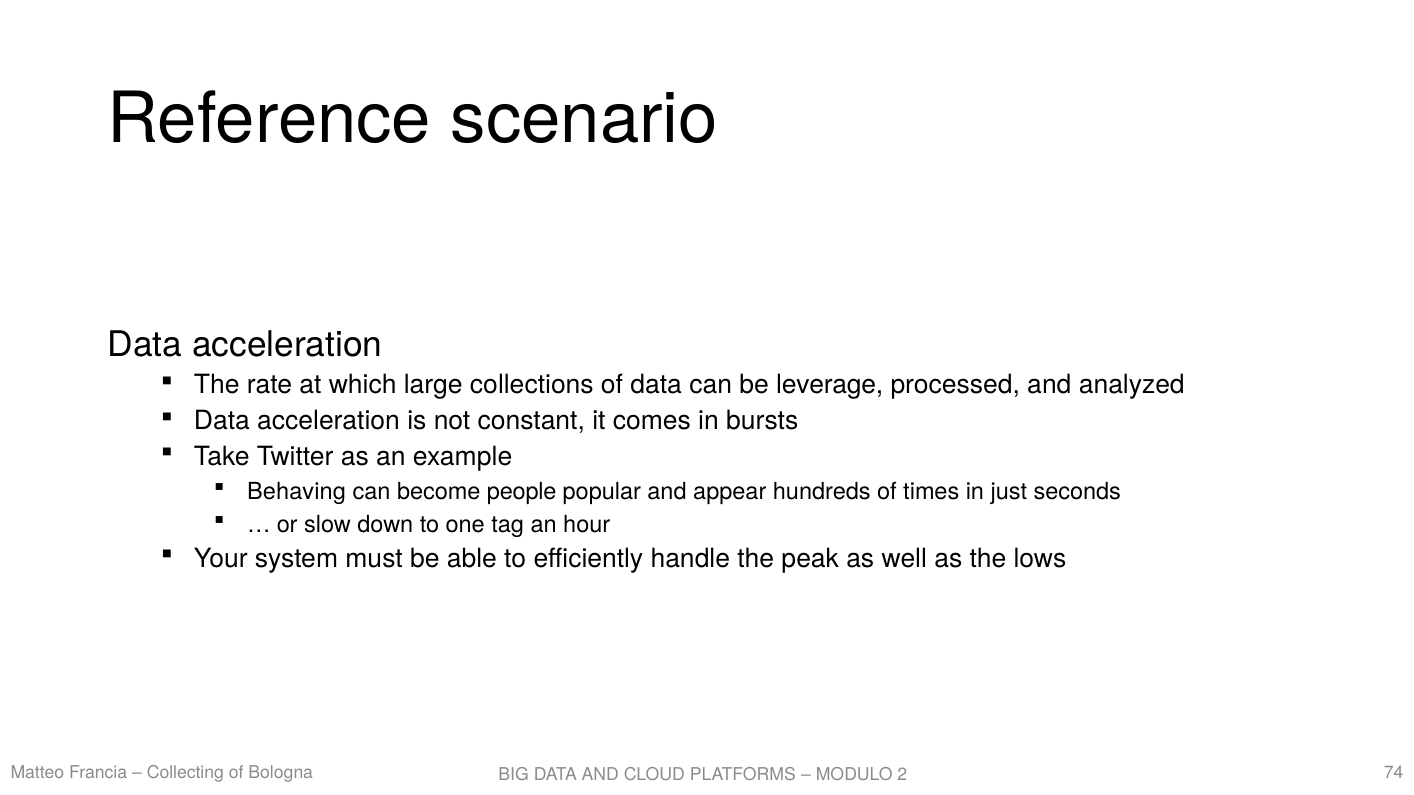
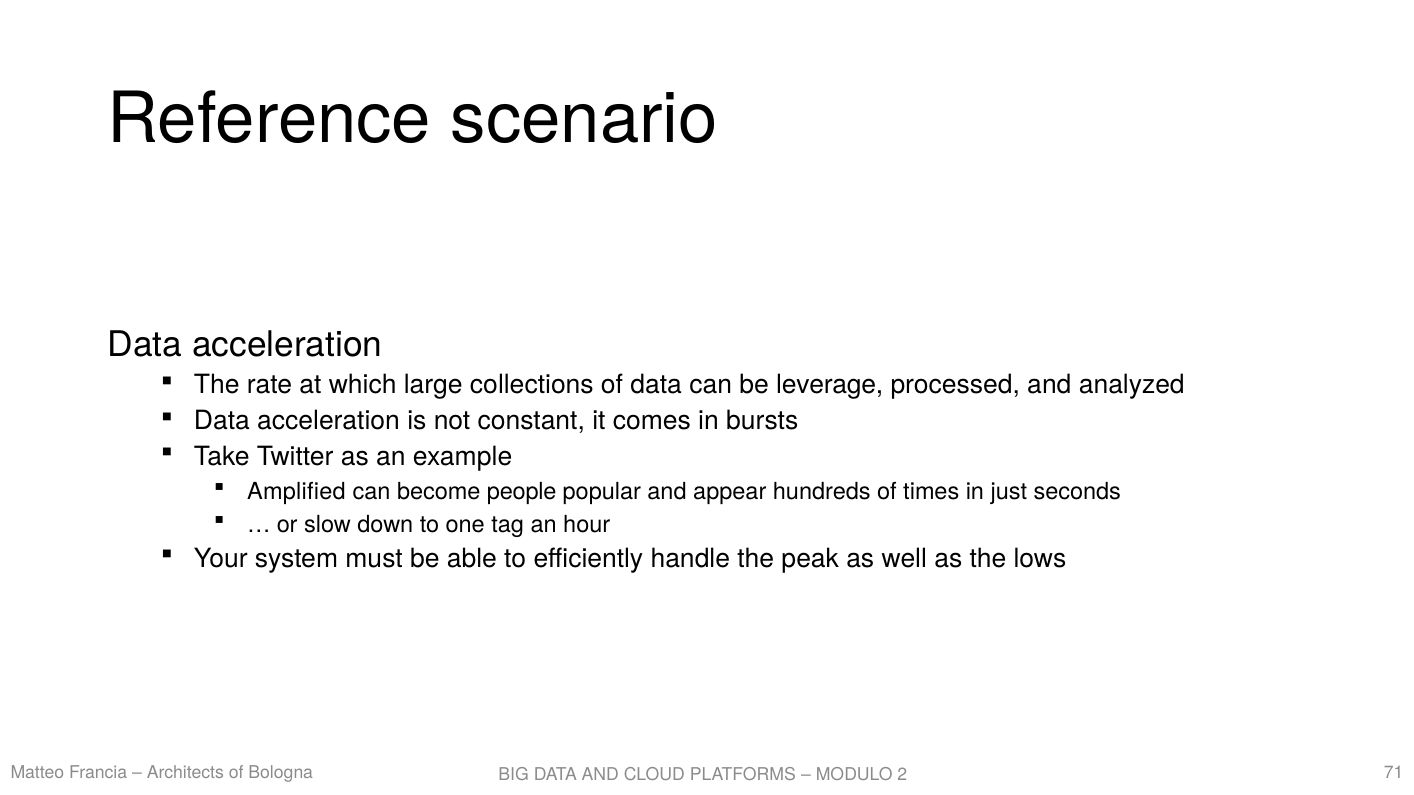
Behaving: Behaving -> Amplified
Collecting: Collecting -> Architects
74: 74 -> 71
